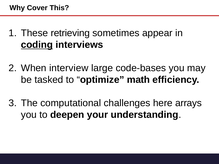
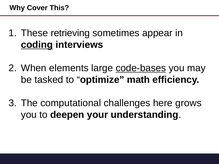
interview: interview -> elements
code-bases underline: none -> present
arrays: arrays -> grows
